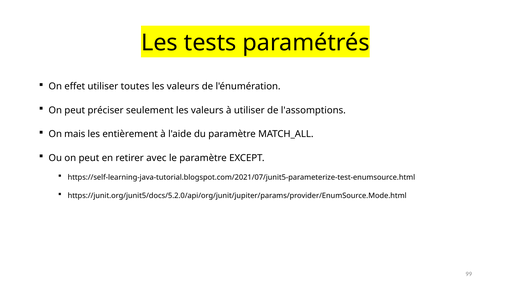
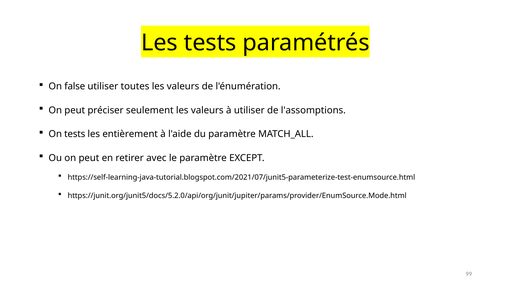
effet: effet -> false
On mais: mais -> tests
